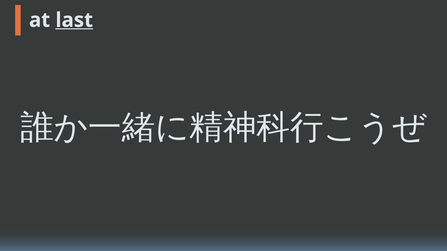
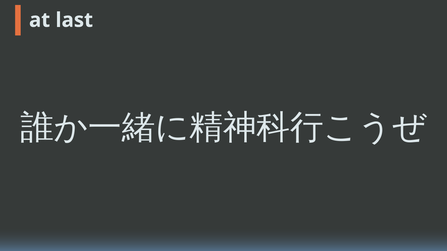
last underline: present -> none
